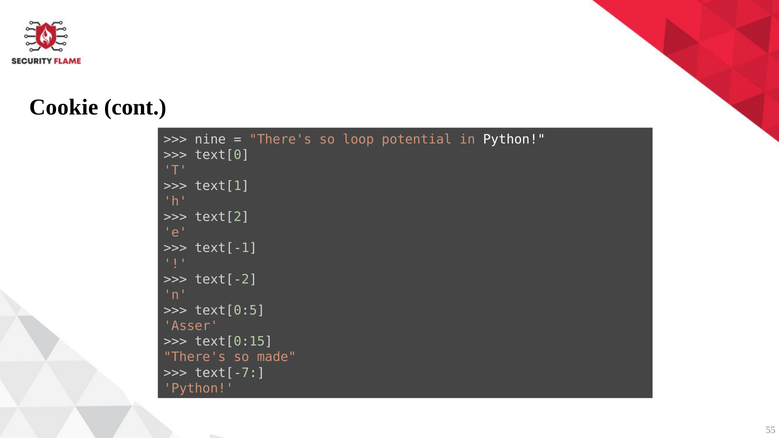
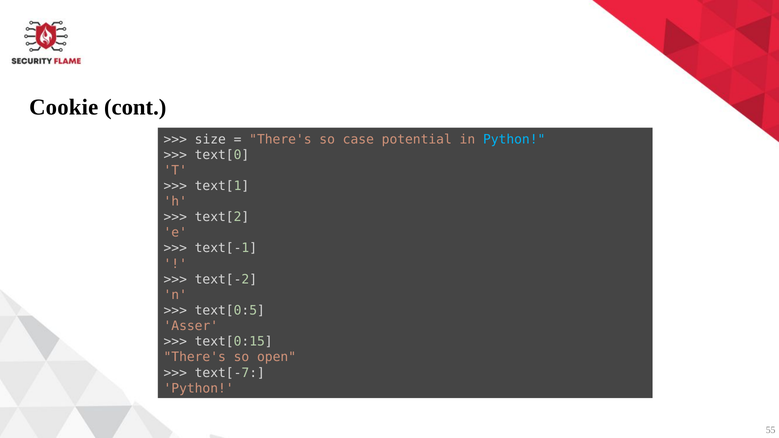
nine: nine -> size
loop: loop -> case
Python at (514, 139) colour: white -> light blue
made: made -> open
